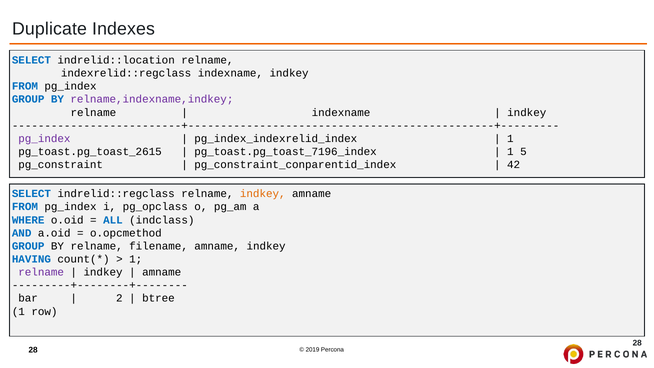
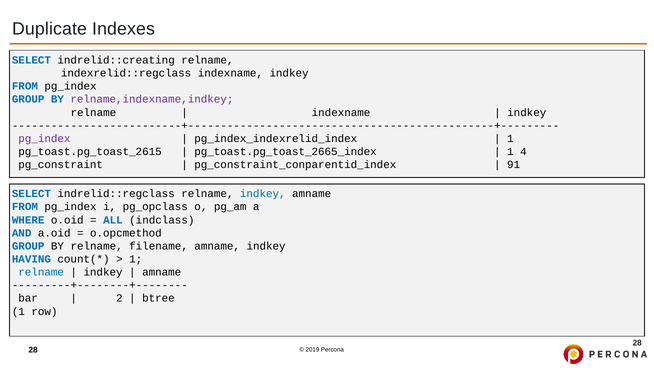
indrelid::location: indrelid::location -> indrelid::creating
pg_toast.pg_toast_7196_index: pg_toast.pg_toast_7196_index -> pg_toast.pg_toast_2665_index
5: 5 -> 4
42: 42 -> 91
indkey at (263, 194) colour: orange -> blue
relname at (41, 272) colour: purple -> blue
